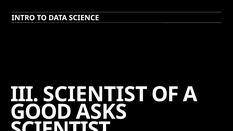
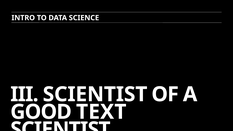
ASKS: ASKS -> TEXT
